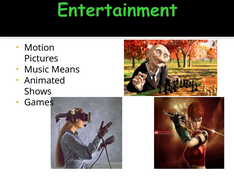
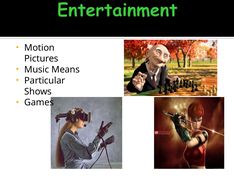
Animated: Animated -> Particular
